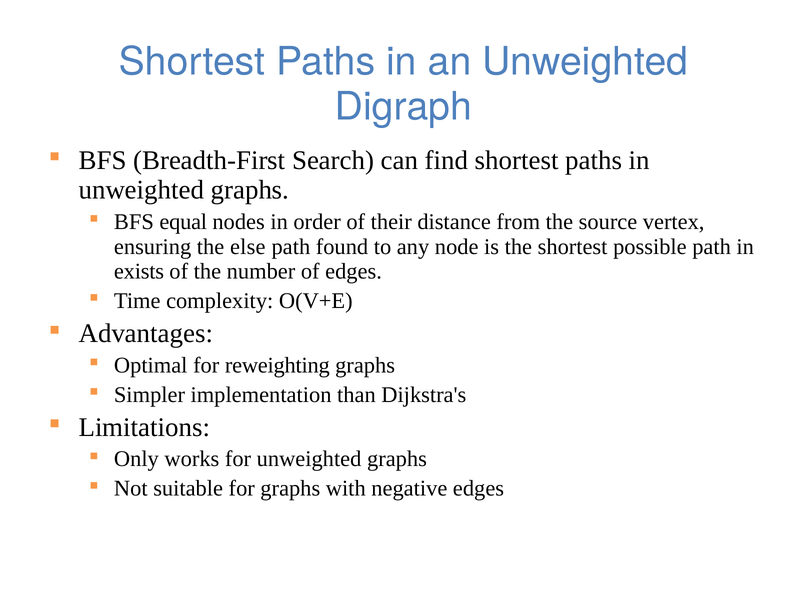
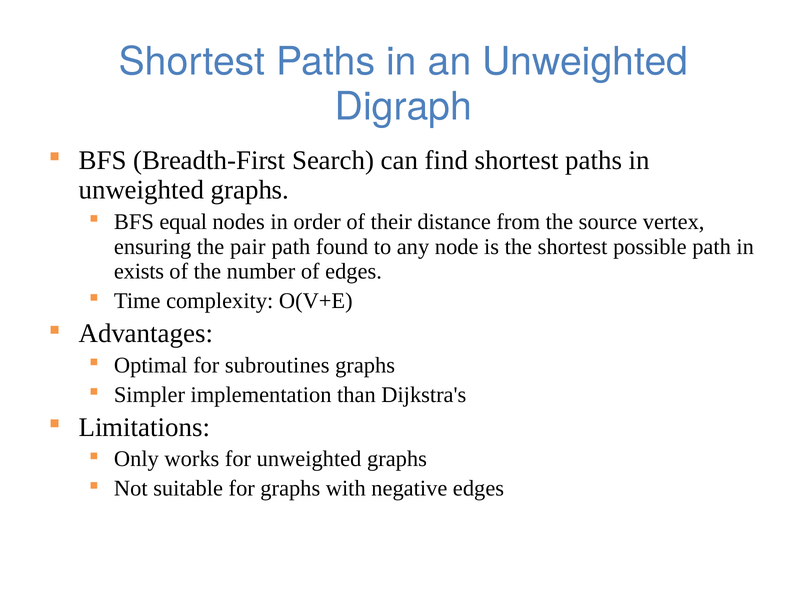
else: else -> pair
reweighting: reweighting -> subroutines
